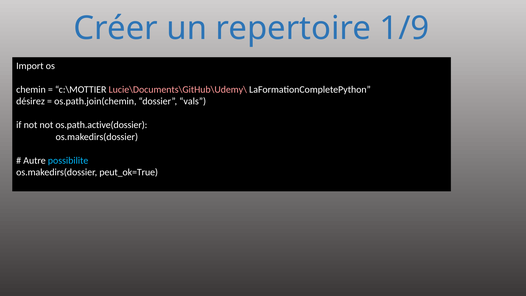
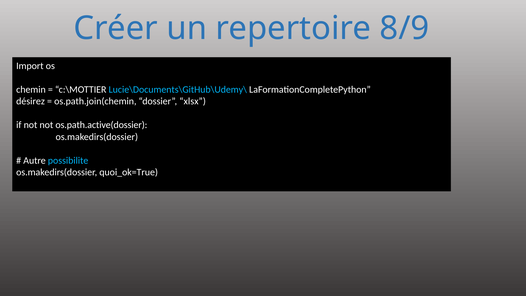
1/9: 1/9 -> 8/9
Lucie\Documents\GitHub\Udemy\ colour: pink -> light blue
vals: vals -> xlsx
peut_ok=True: peut_ok=True -> quoi_ok=True
